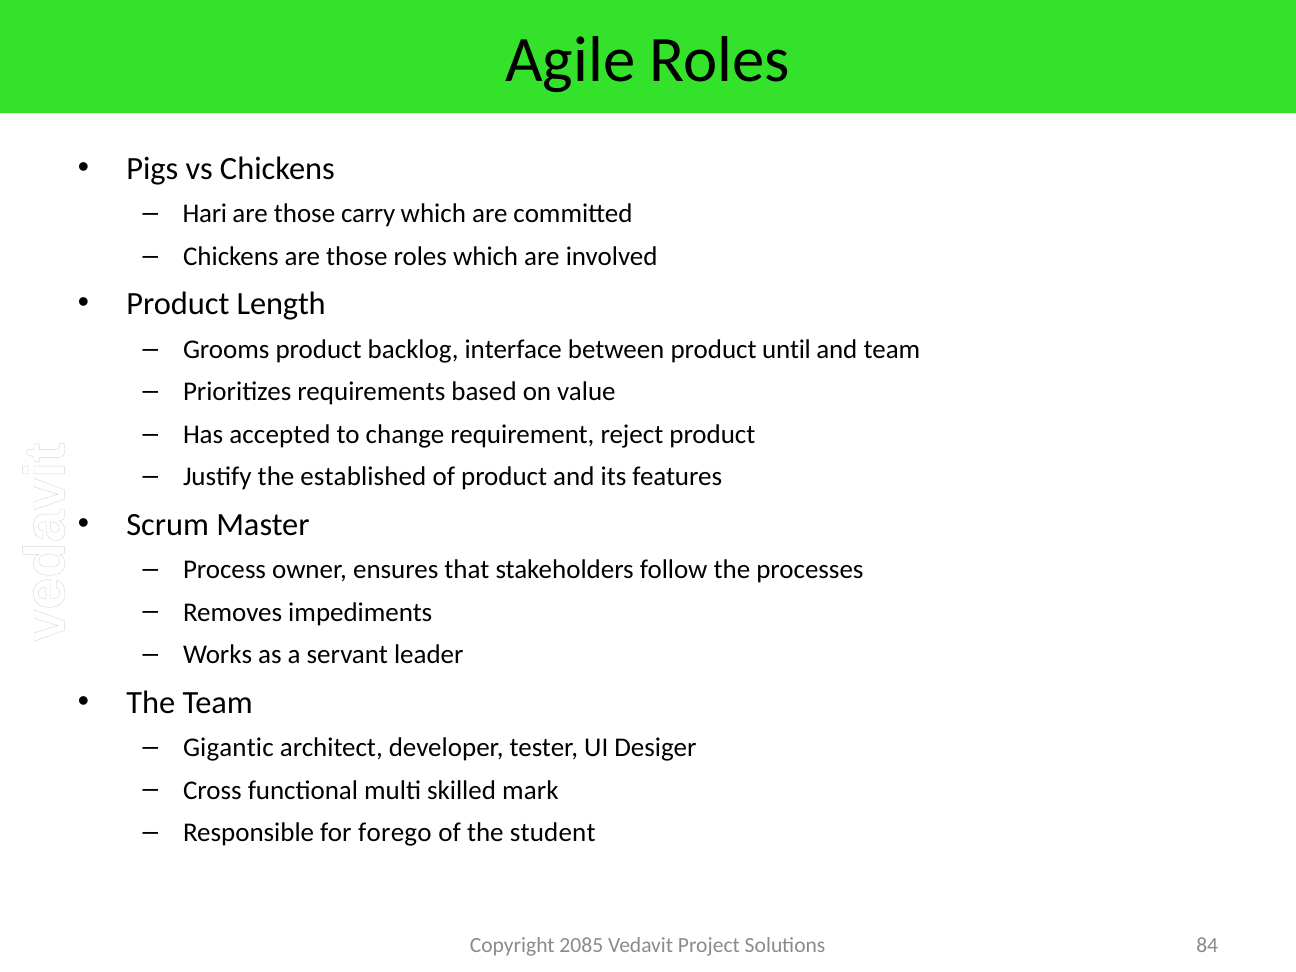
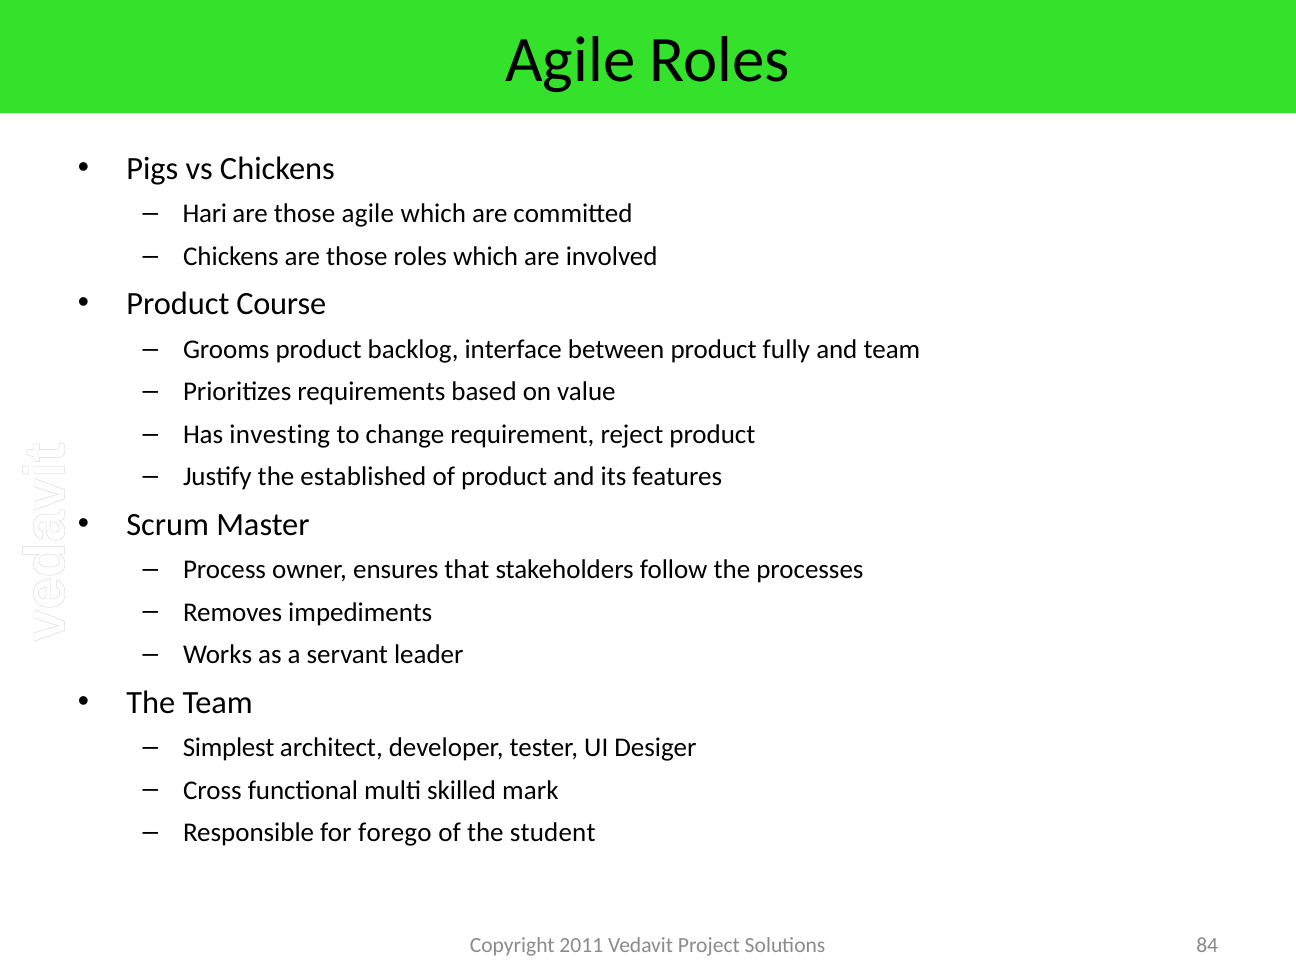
those carry: carry -> agile
Length: Length -> Course
until: until -> fully
accepted: accepted -> investing
Gigantic: Gigantic -> Simplest
2085: 2085 -> 2011
